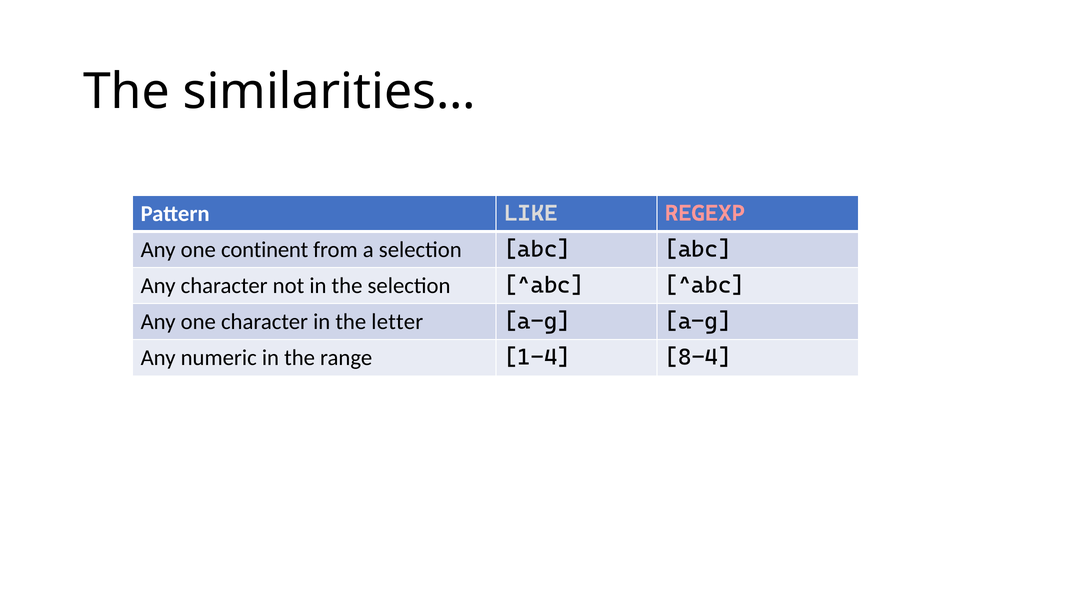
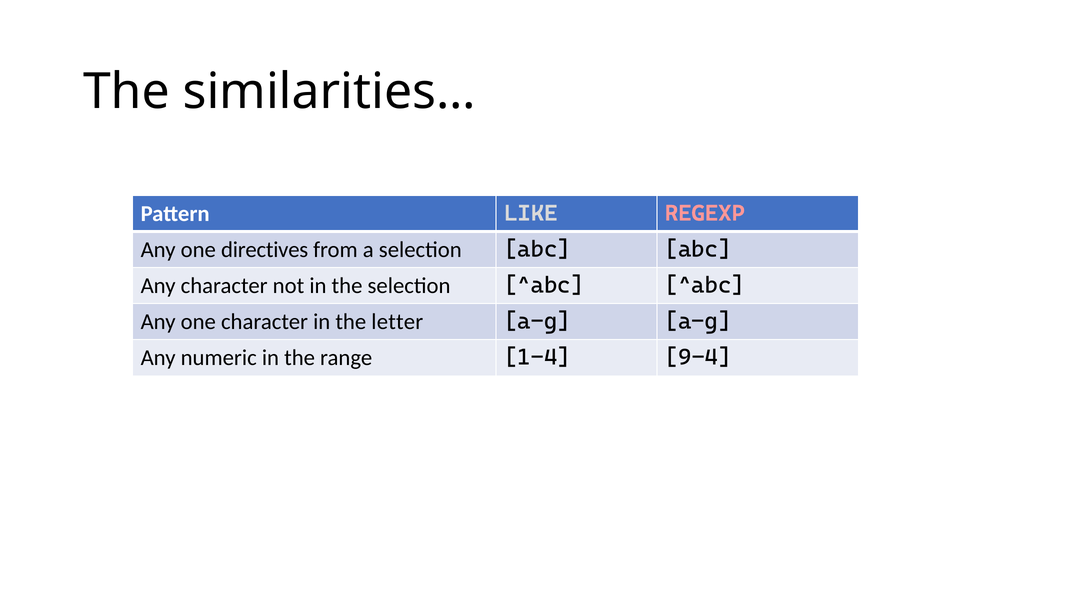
continent: continent -> directives
8-4: 8-4 -> 9-4
